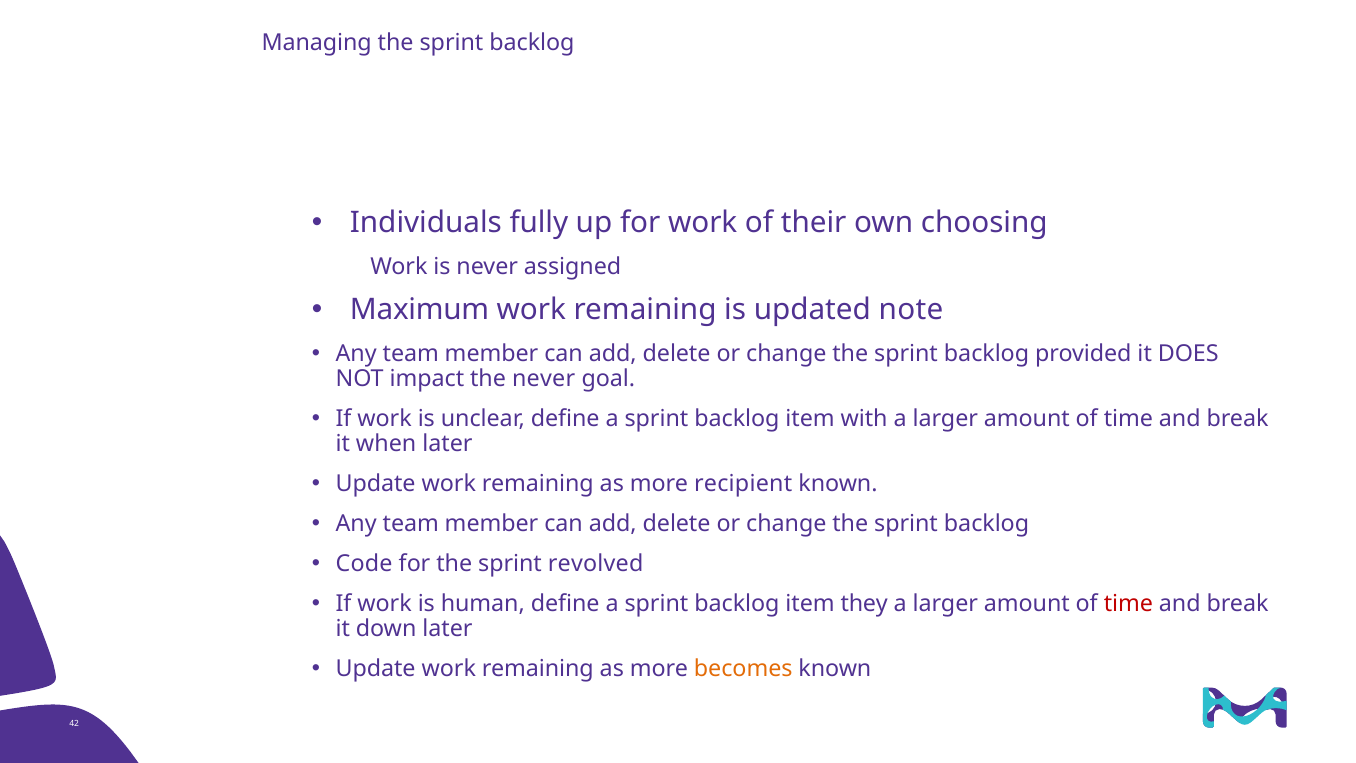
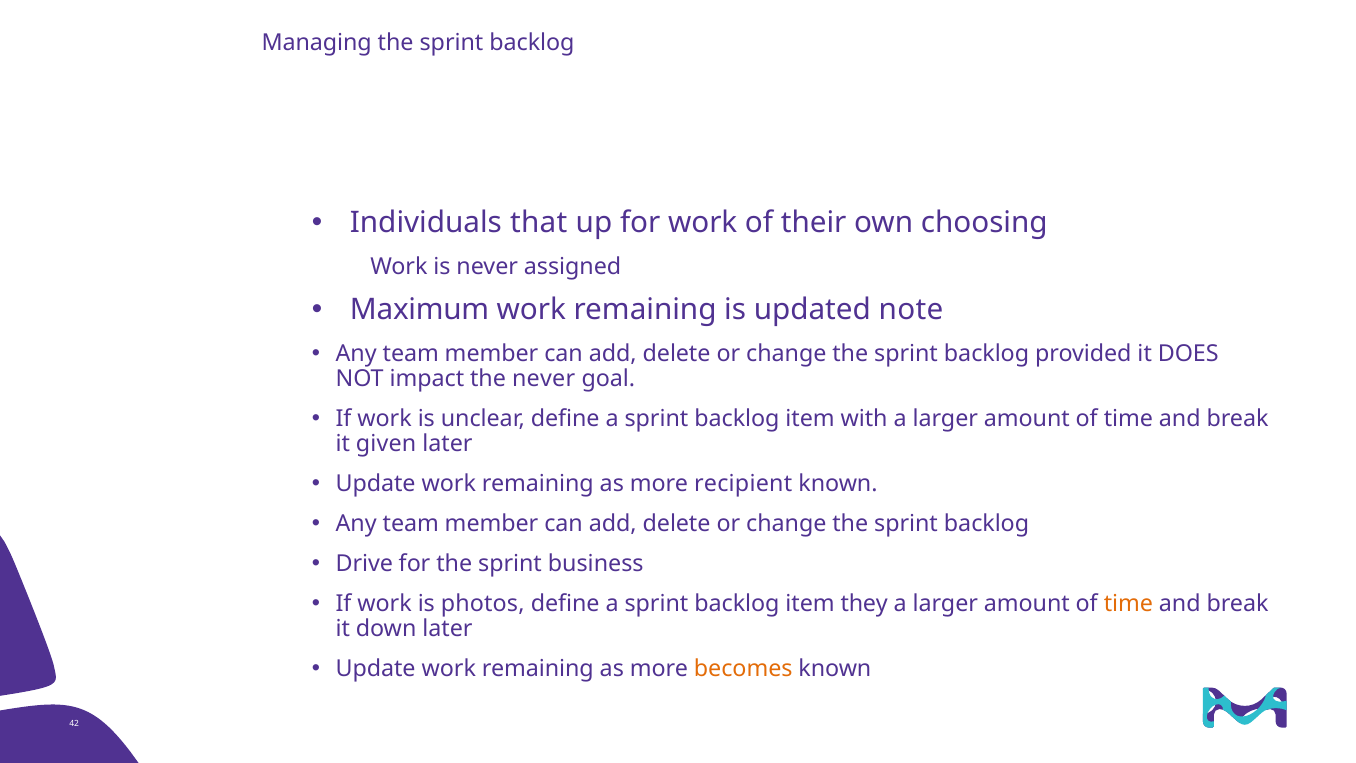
fully: fully -> that
when: when -> given
Code: Code -> Drive
revolved: revolved -> business
human: human -> photos
time at (1128, 603) colour: red -> orange
